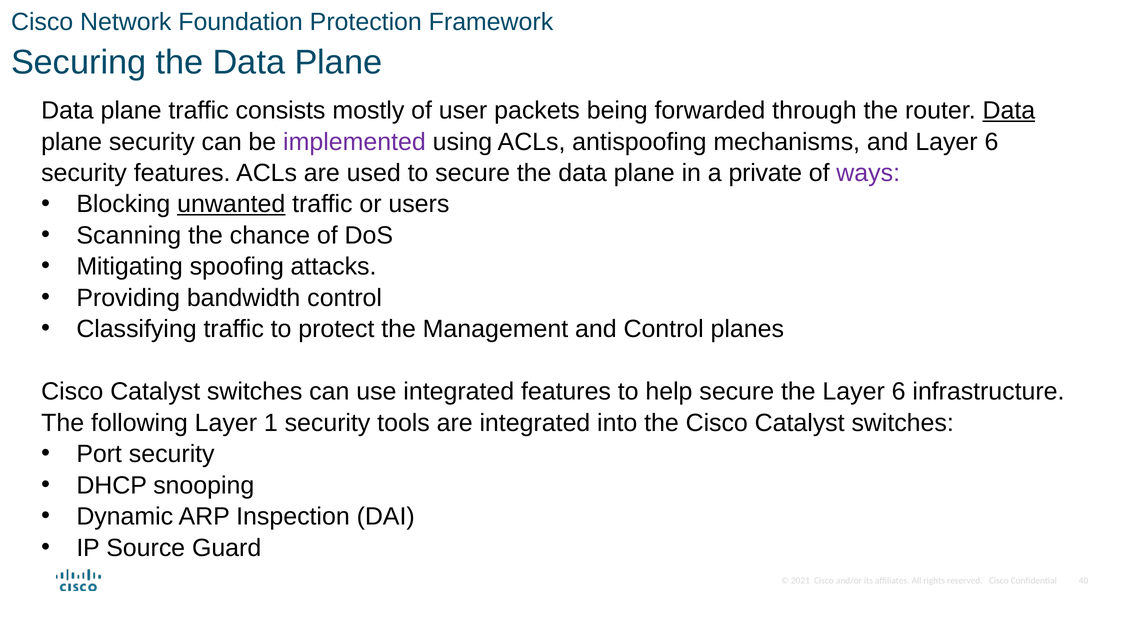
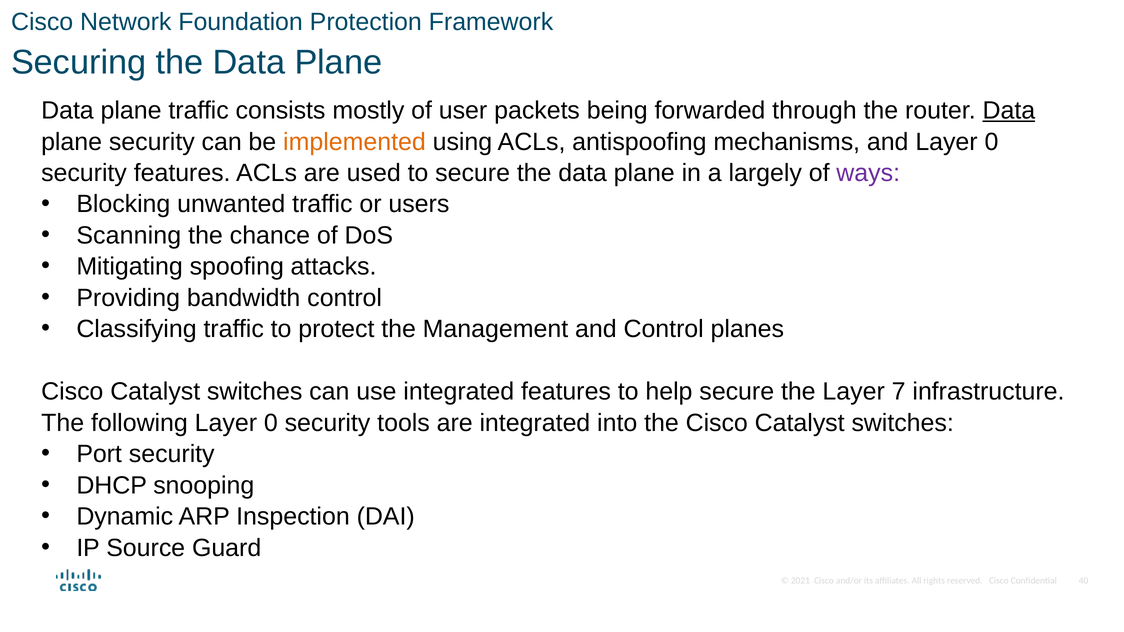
implemented colour: purple -> orange
and Layer 6: 6 -> 0
private: private -> largely
unwanted underline: present -> none
the Layer 6: 6 -> 7
following Layer 1: 1 -> 0
